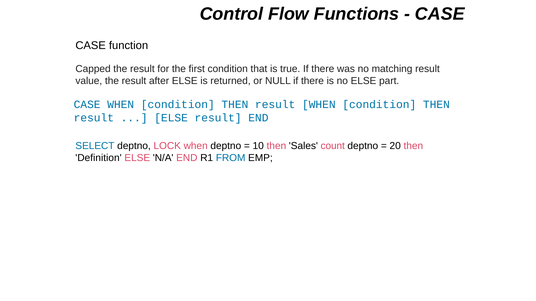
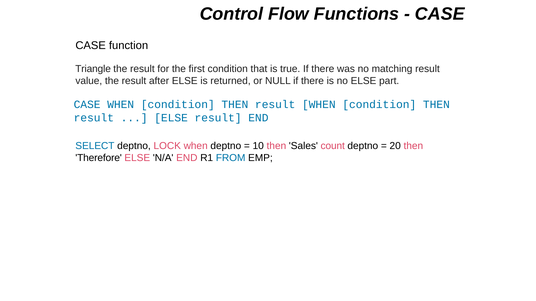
Capped: Capped -> Triangle
Definition: Definition -> Therefore
